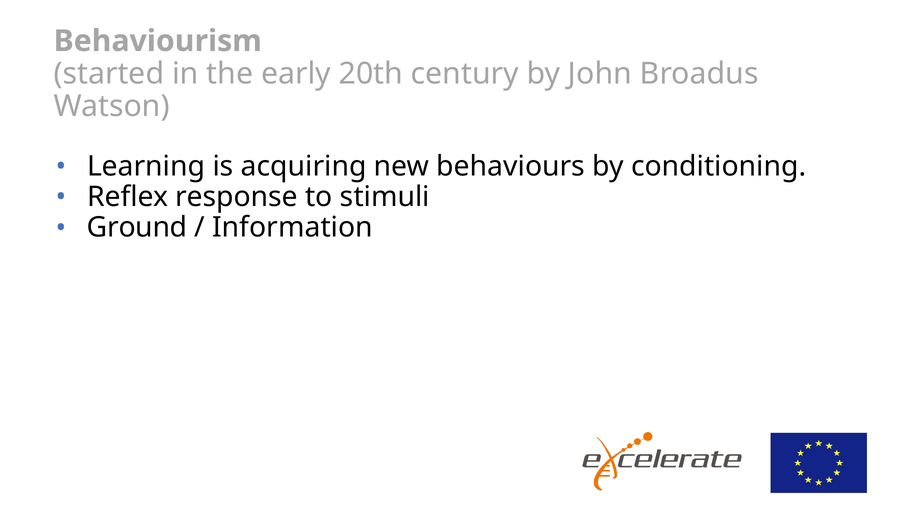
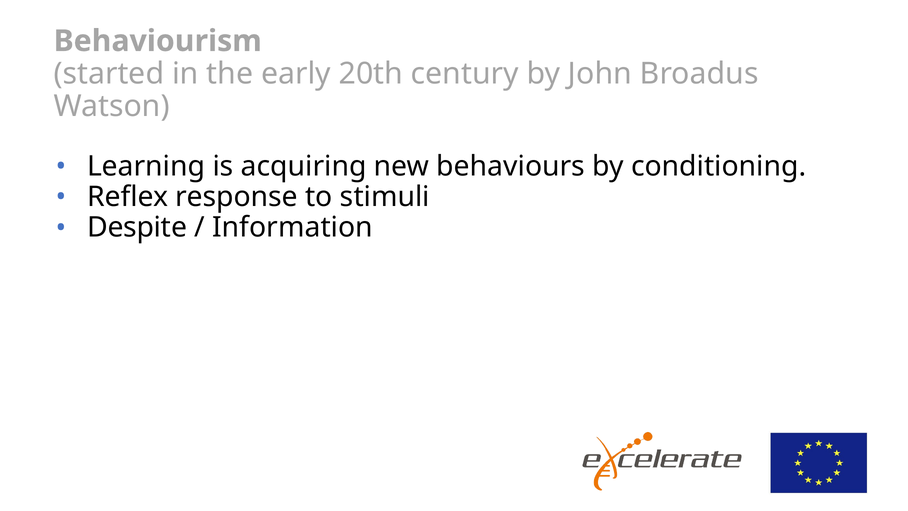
Ground: Ground -> Despite
